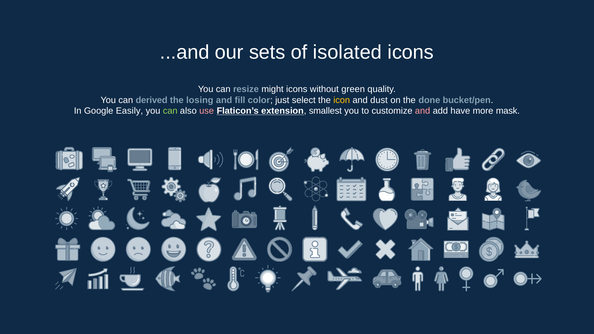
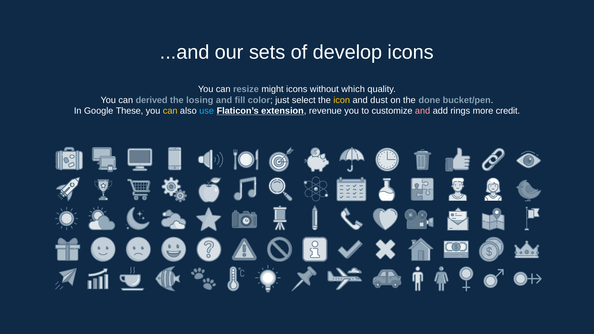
isolated: isolated -> develop
green: green -> which
Easily: Easily -> These
can at (170, 111) colour: light green -> yellow
use colour: pink -> light blue
smallest: smallest -> revenue
have: have -> rings
mask: mask -> credit
